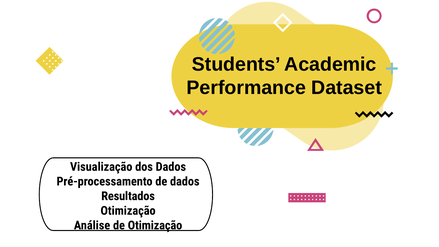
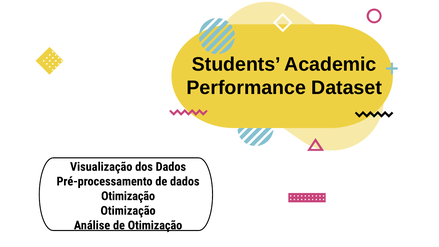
Resultados at (128, 196): Resultados -> Otimização
